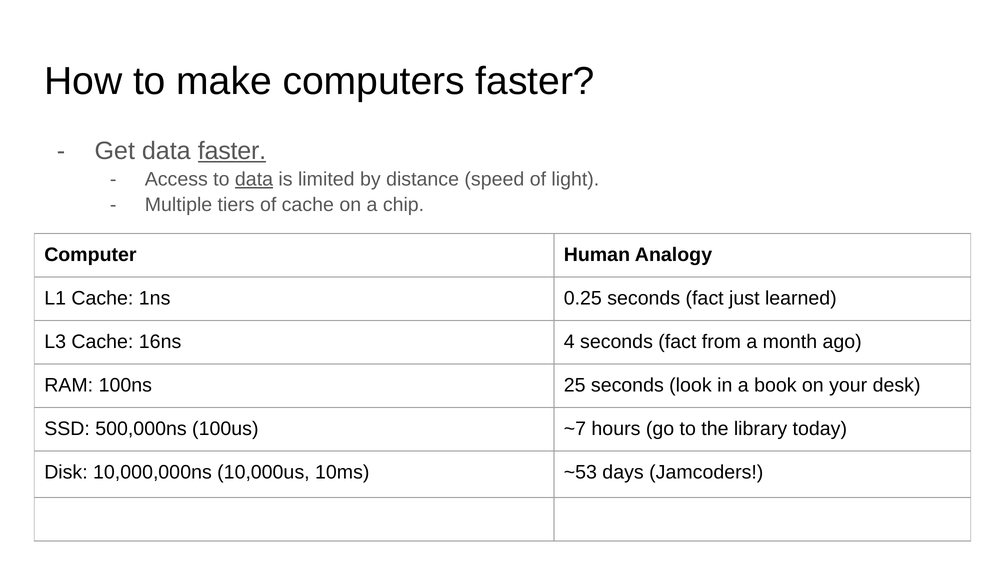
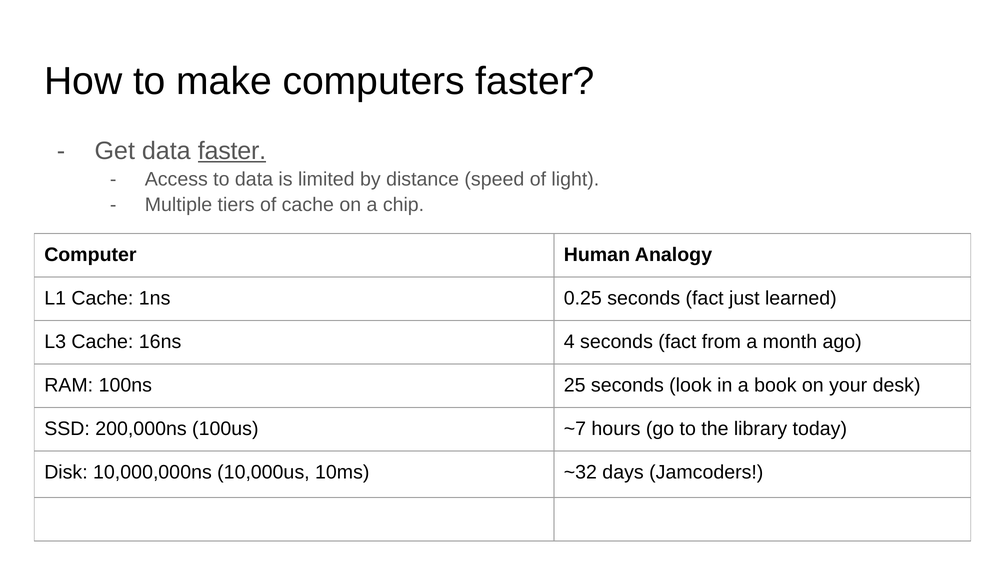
data at (254, 180) underline: present -> none
500,000ns: 500,000ns -> 200,000ns
~53: ~53 -> ~32
